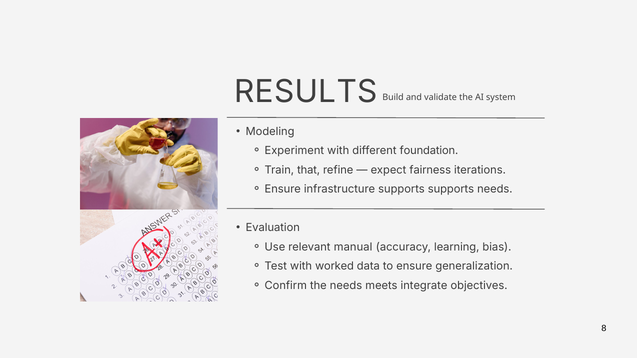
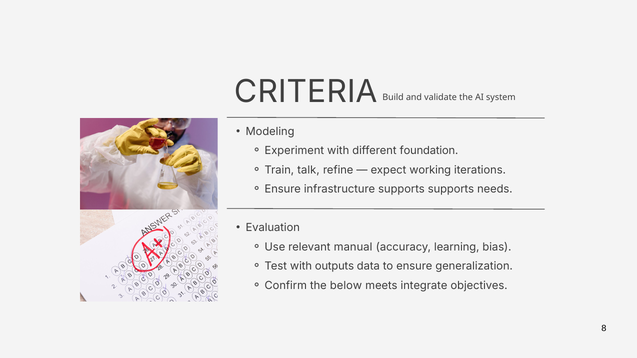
RESULTS: RESULTS -> CRITERIA
that: that -> talk
fairness: fairness -> working
worked: worked -> outputs
the needs: needs -> below
